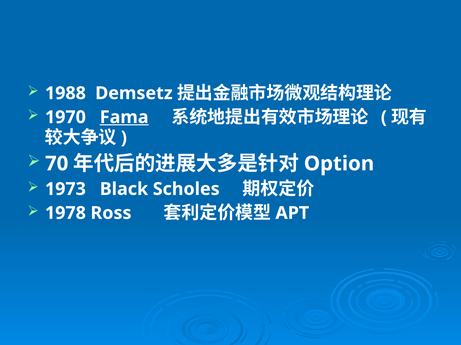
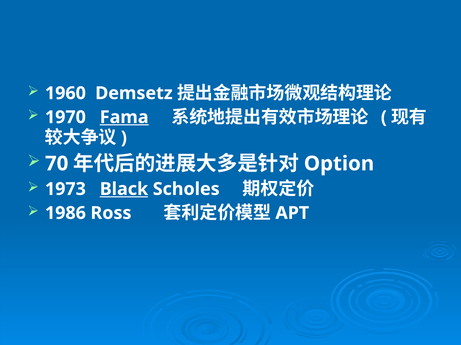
1988: 1988 -> 1960
Black underline: none -> present
1978: 1978 -> 1986
